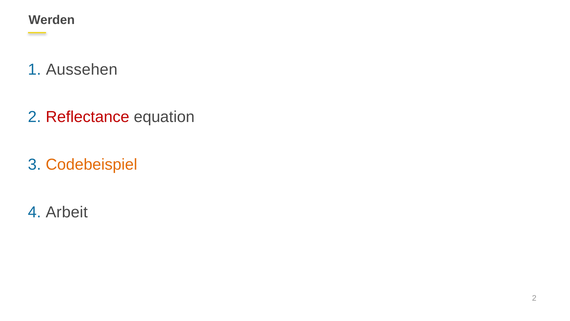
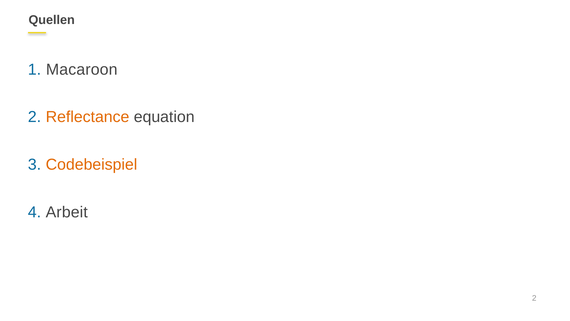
Werden: Werden -> Quellen
Aussehen: Aussehen -> Macaroon
Reflectance colour: red -> orange
